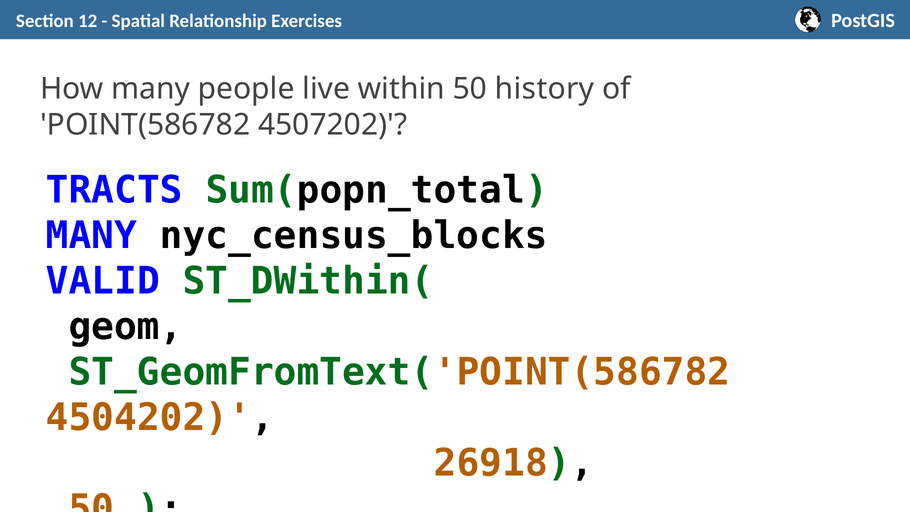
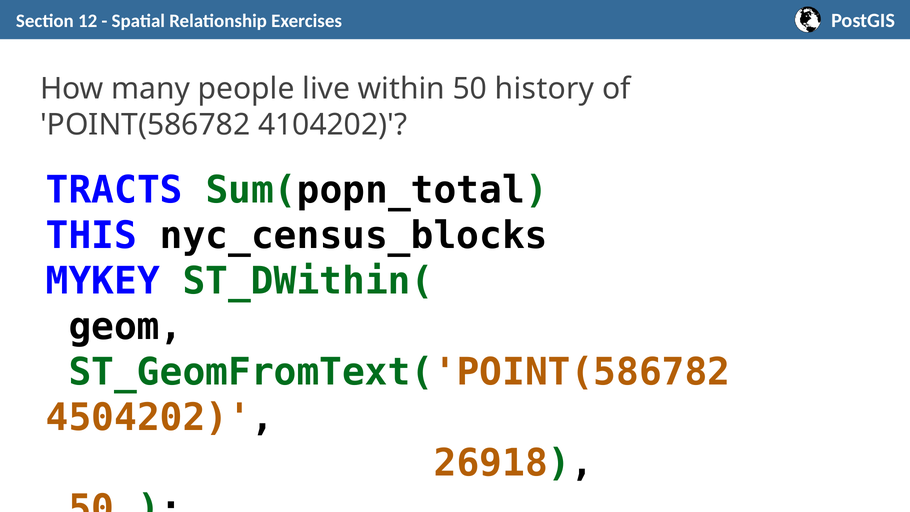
4507202: 4507202 -> 4104202
MANY at (91, 236): MANY -> THIS
VALID: VALID -> MYKEY
